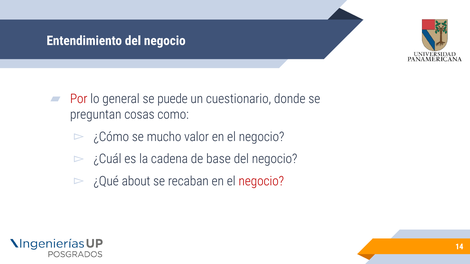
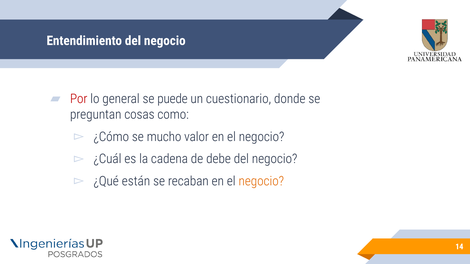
base: base -> debe
about: about -> están
negocio at (261, 181) colour: red -> orange
